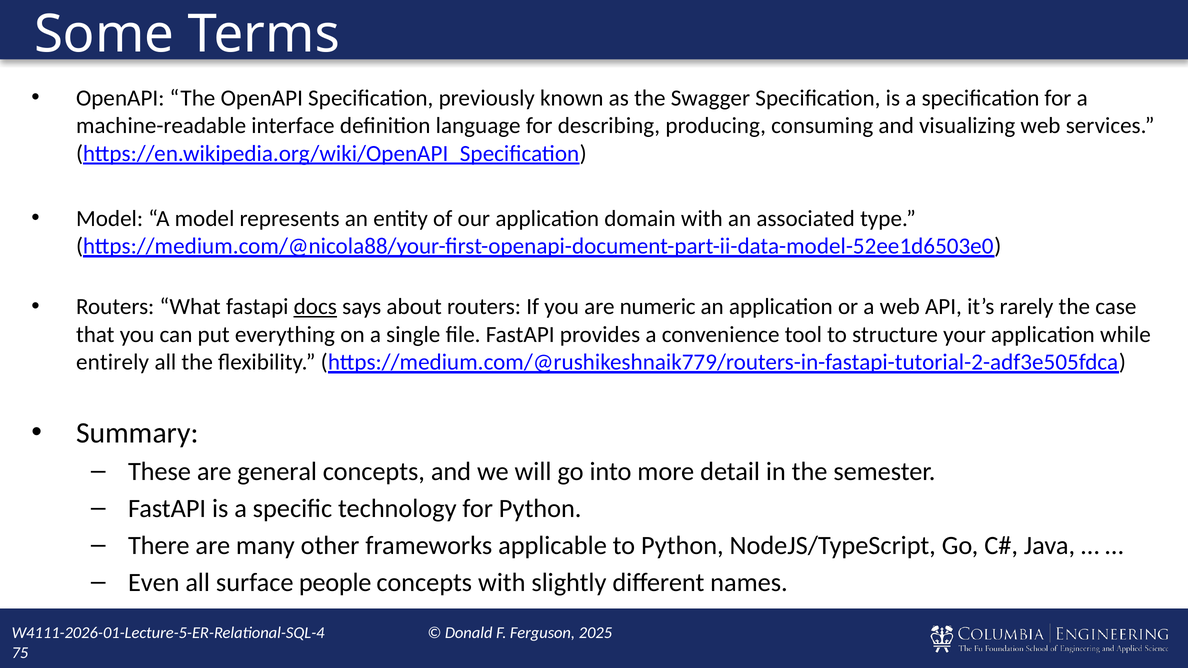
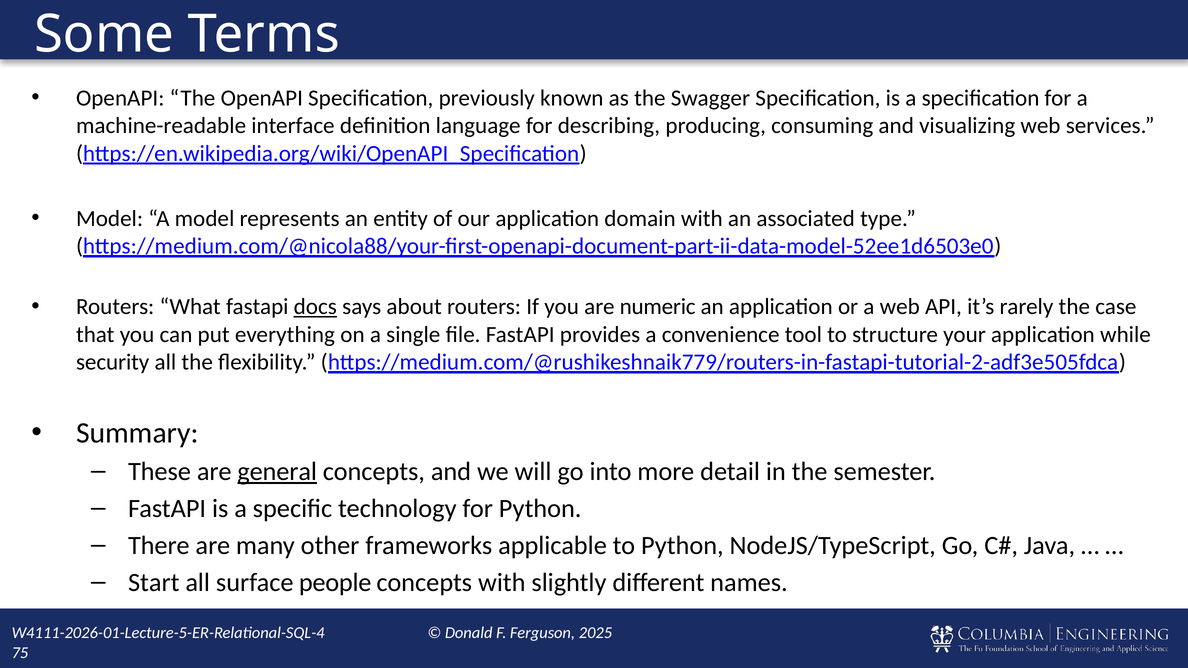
entirely: entirely -> security
general underline: none -> present
Even: Even -> Start
